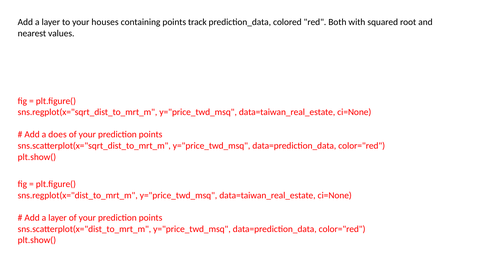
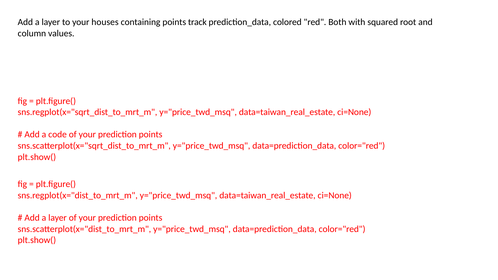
nearest: nearest -> column
does: does -> code
